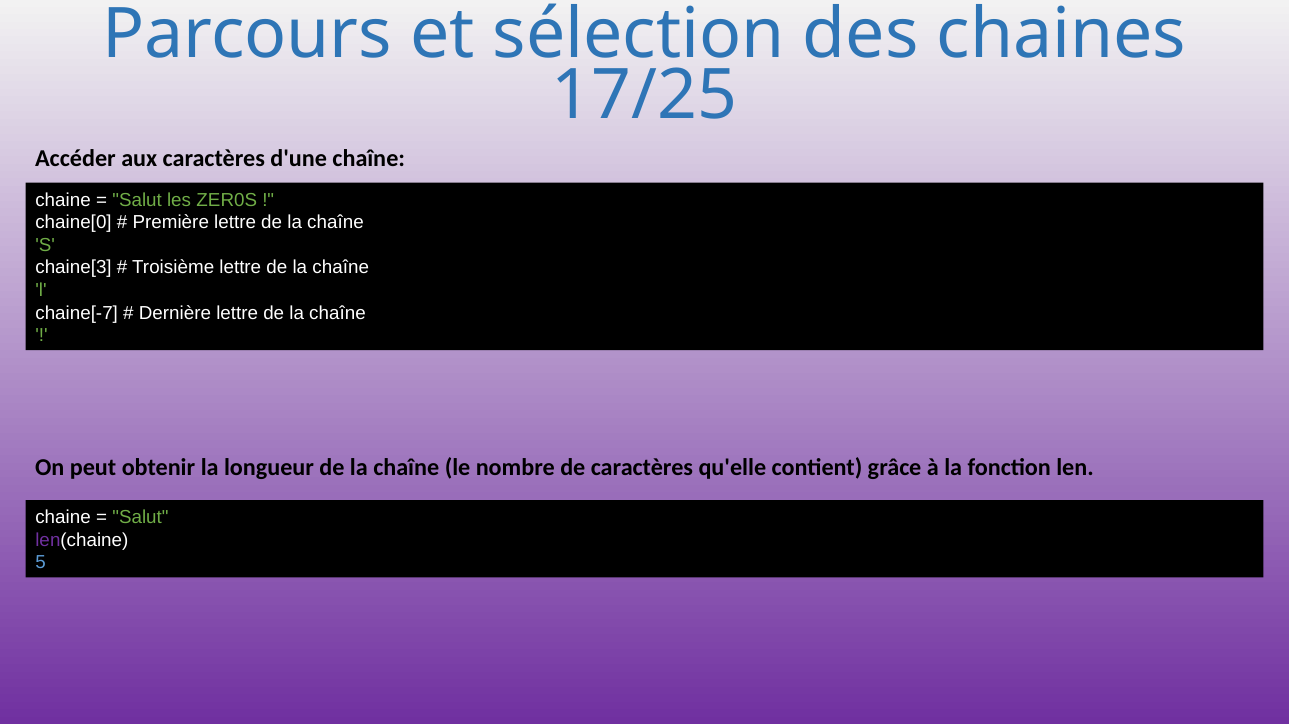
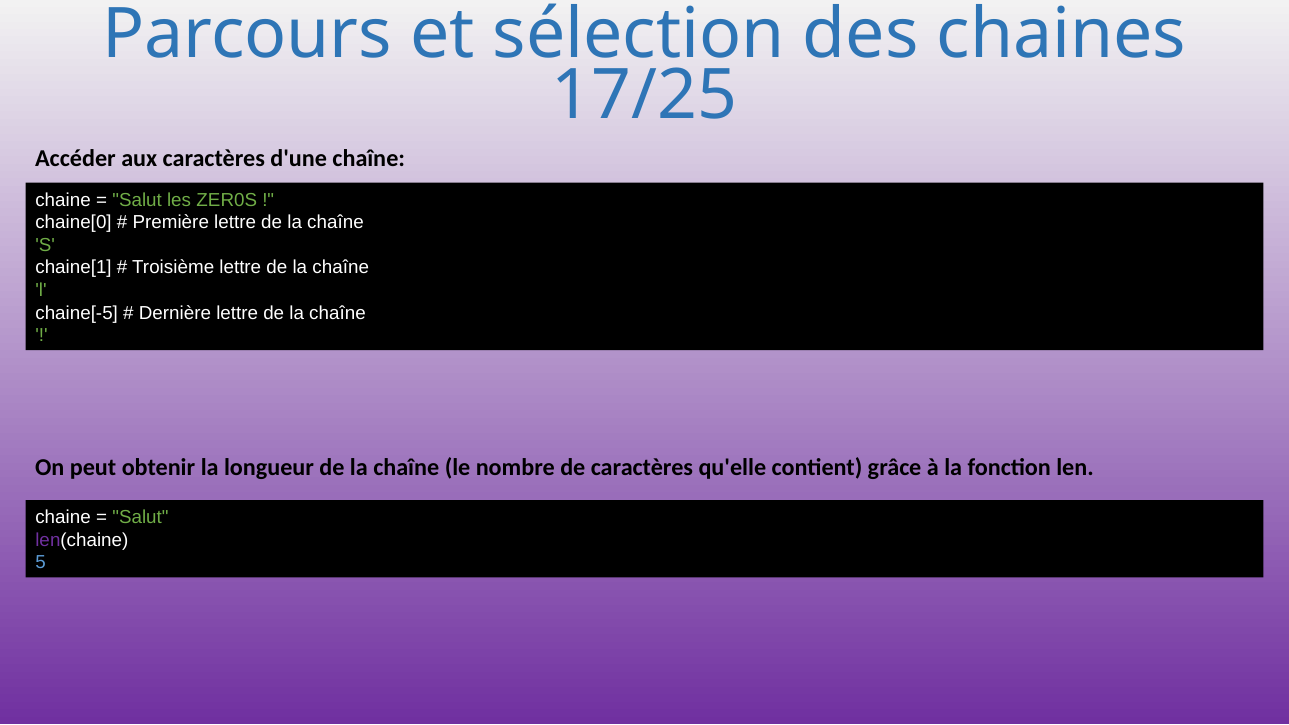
chaine[3: chaine[3 -> chaine[1
chaine[-7: chaine[-7 -> chaine[-5
